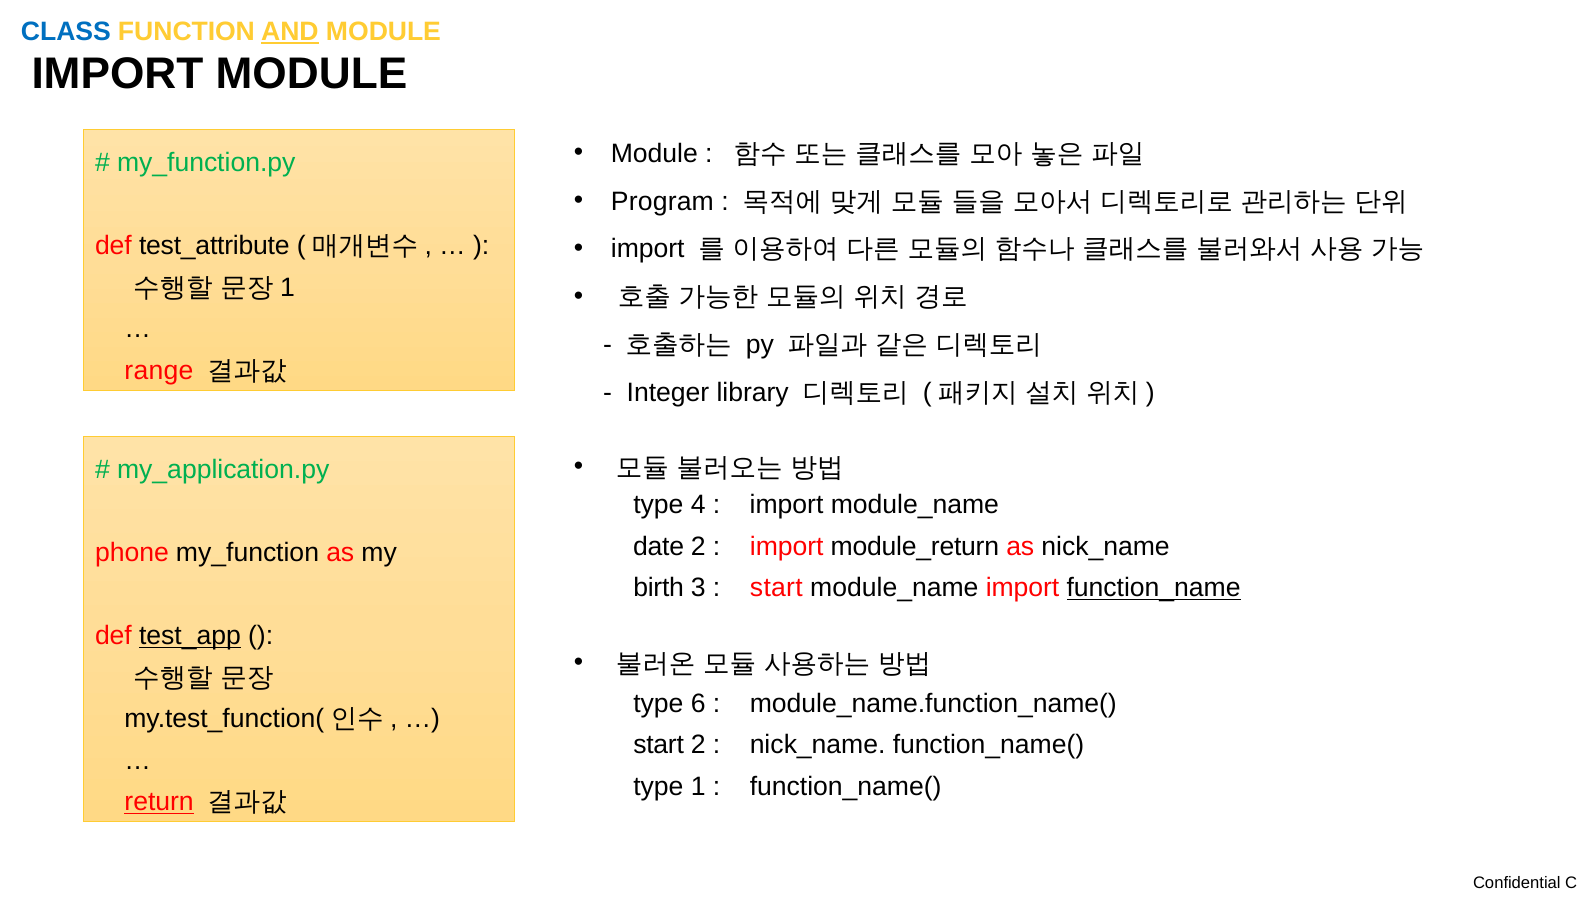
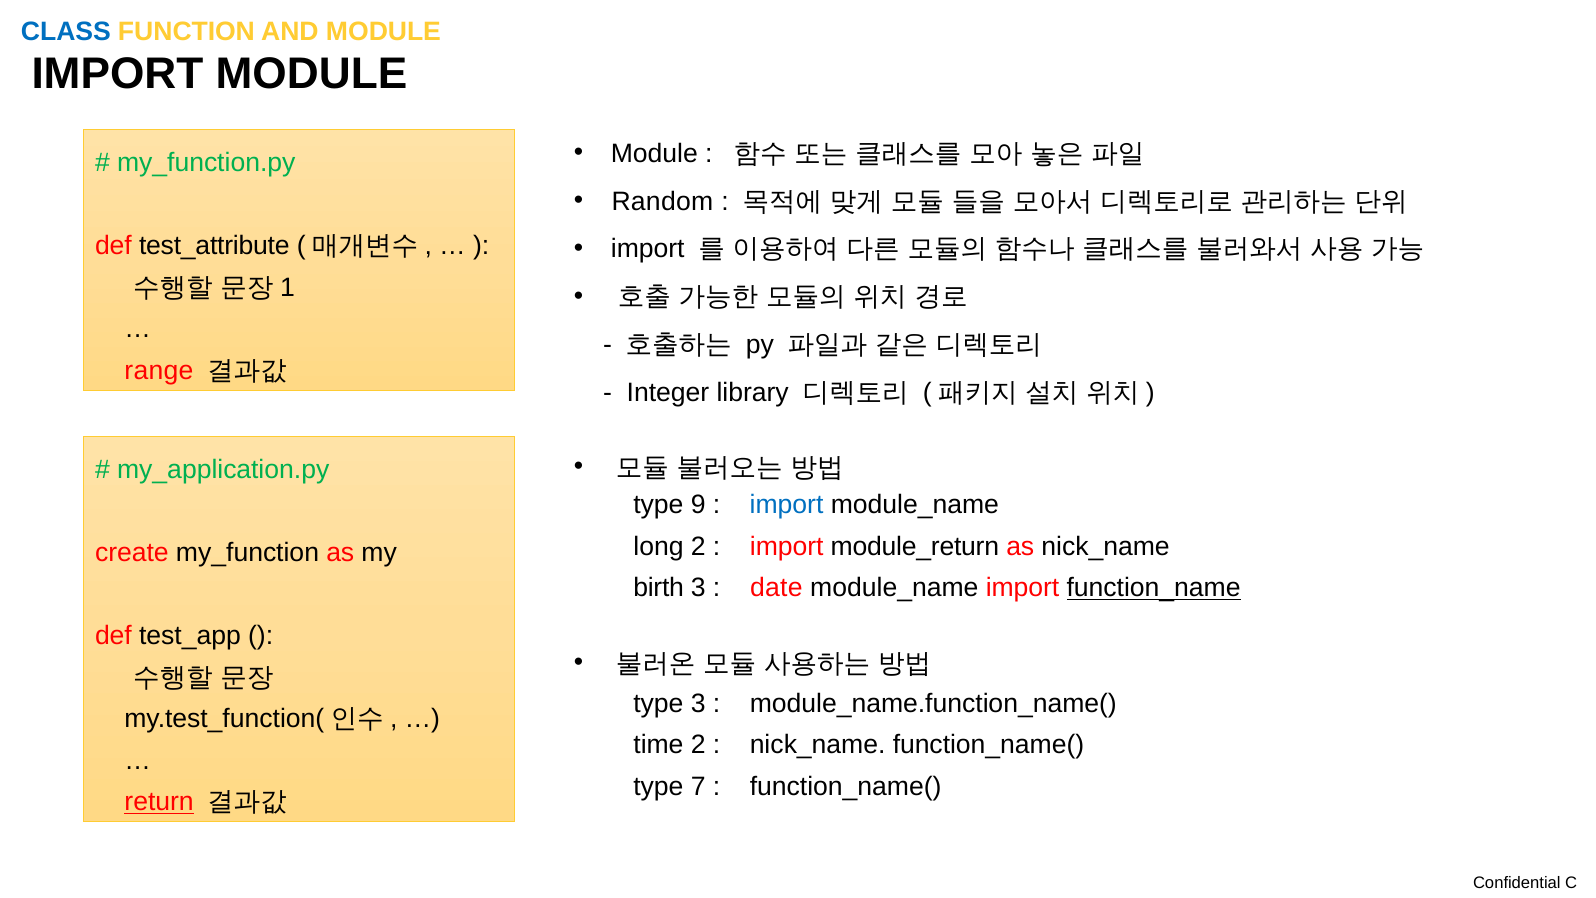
AND underline: present -> none
Program: Program -> Random
4: 4 -> 9
import at (787, 505) colour: black -> blue
date: date -> long
phone: phone -> create
start at (776, 588): start -> date
test_app underline: present -> none
type 6: 6 -> 3
start at (659, 745): start -> time
1: 1 -> 7
